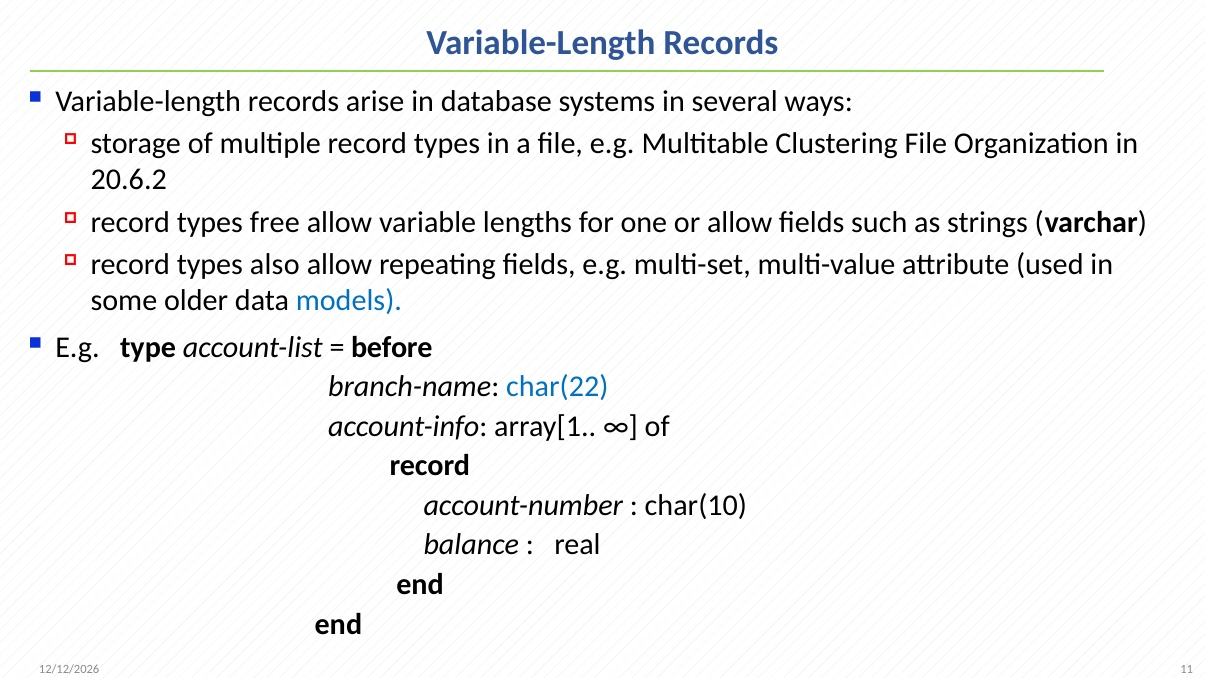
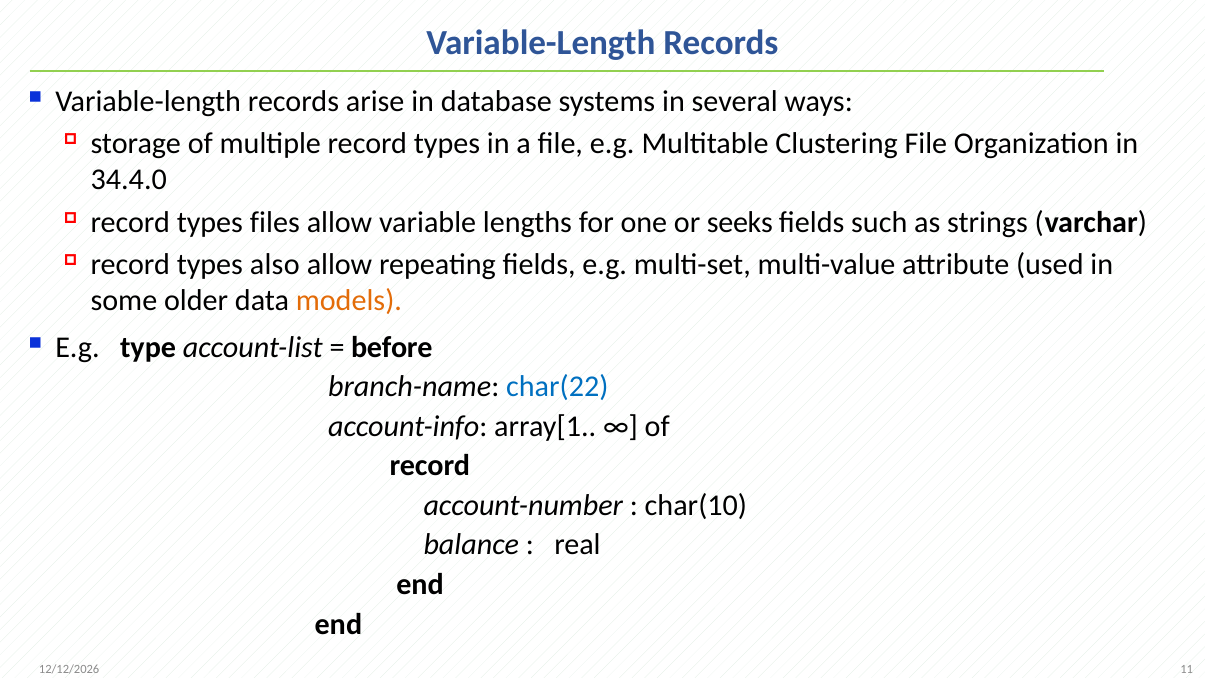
20.6.2: 20.6.2 -> 34.4.0
free: free -> files
or allow: allow -> seeks
models colour: blue -> orange
